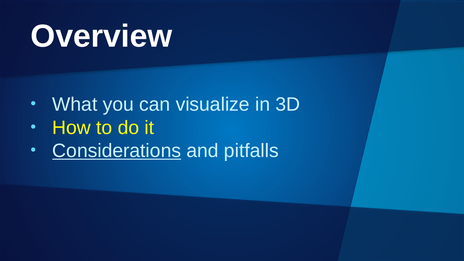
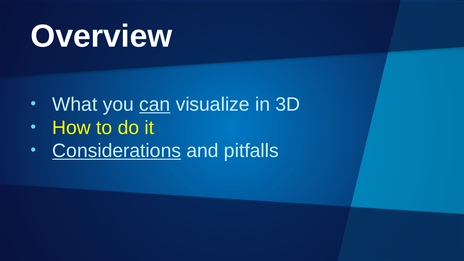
can underline: none -> present
